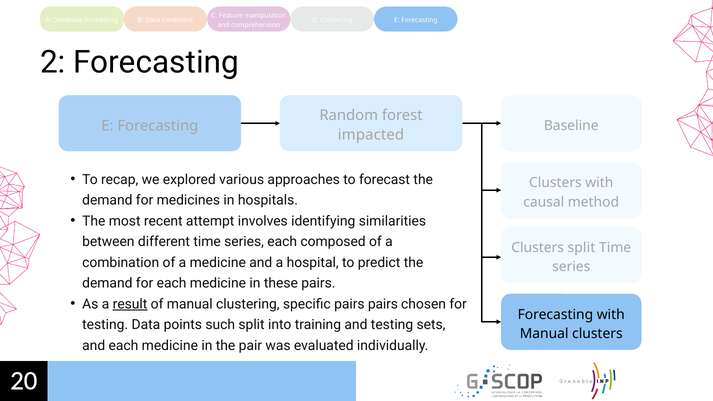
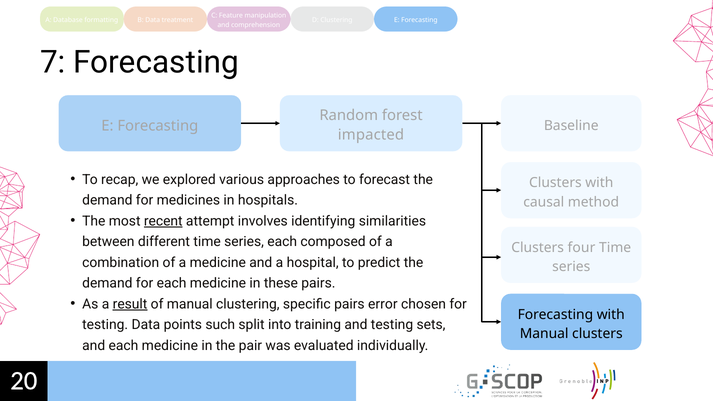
2: 2 -> 7
recent underline: none -> present
Clusters split: split -> four
pairs pairs: pairs -> error
